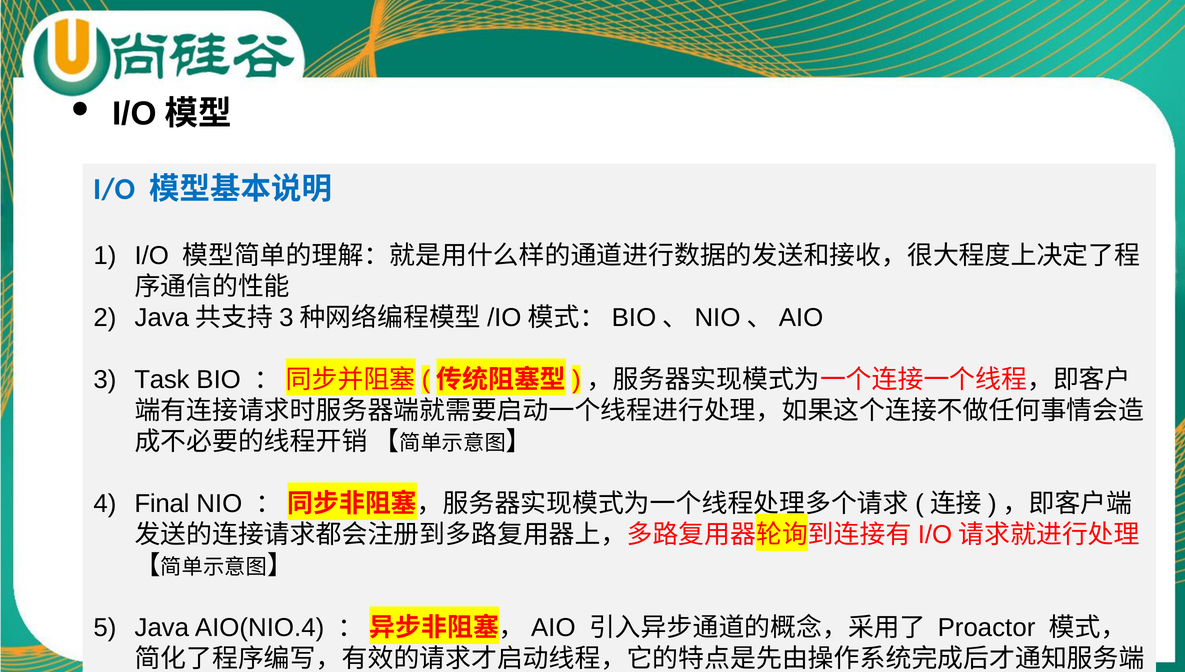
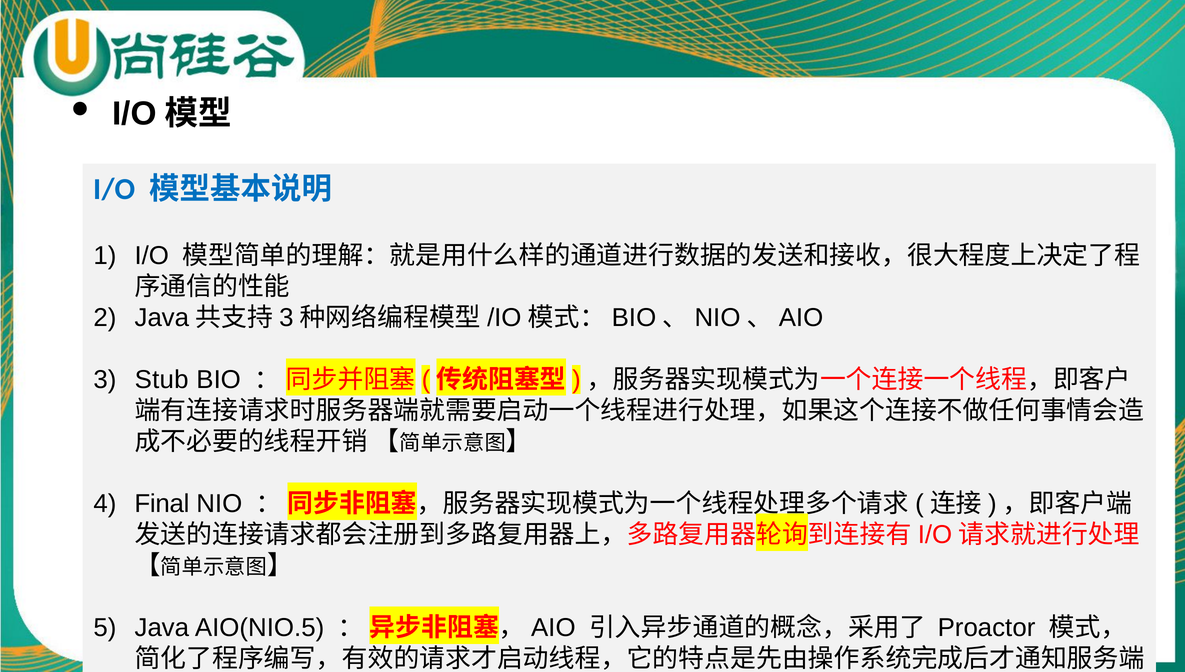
Task: Task -> Stub
AIO(NIO.4: AIO(NIO.4 -> AIO(NIO.5
